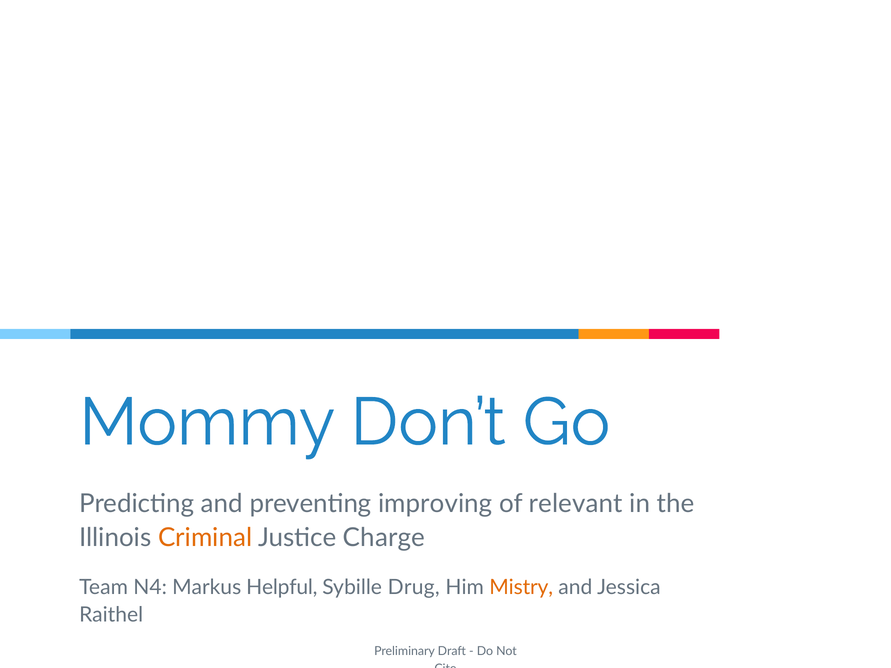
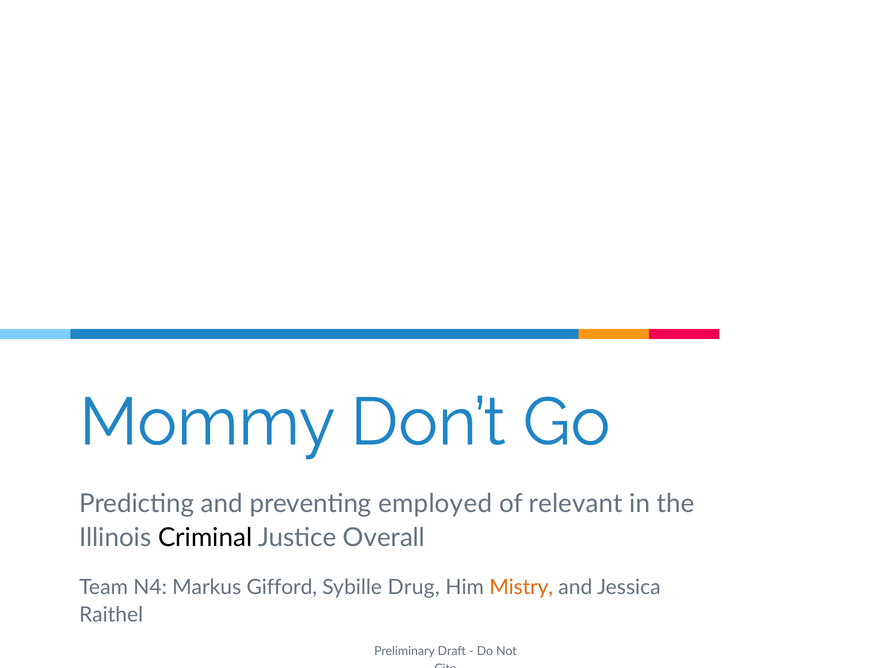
improving: improving -> employed
Criminal colour: orange -> black
Charge: Charge -> Overall
Helpful: Helpful -> Gifford
